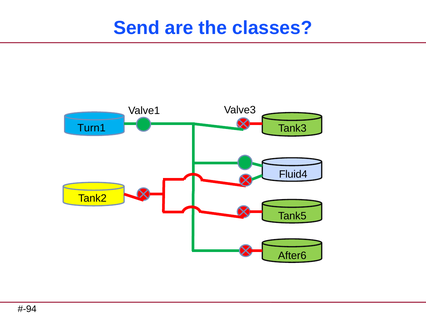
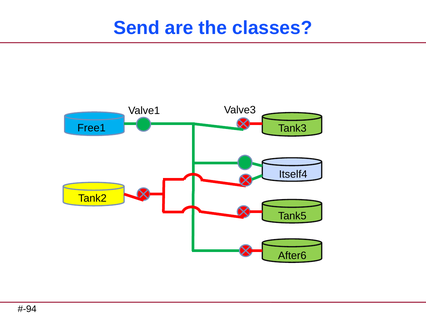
Turn1: Turn1 -> Free1
Fluid4: Fluid4 -> Itself4
